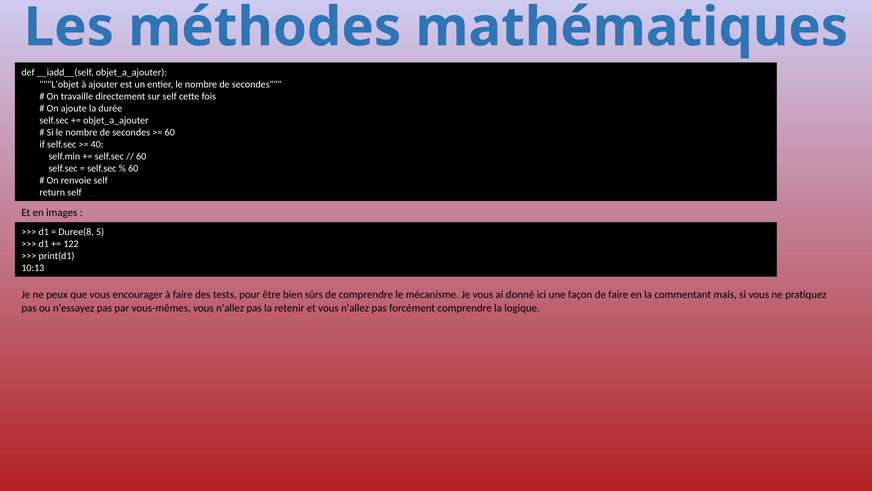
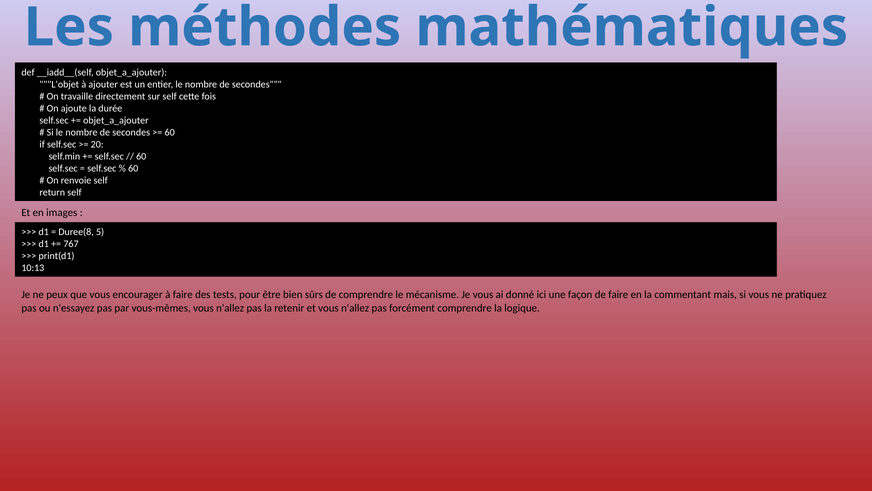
40: 40 -> 20
122: 122 -> 767
